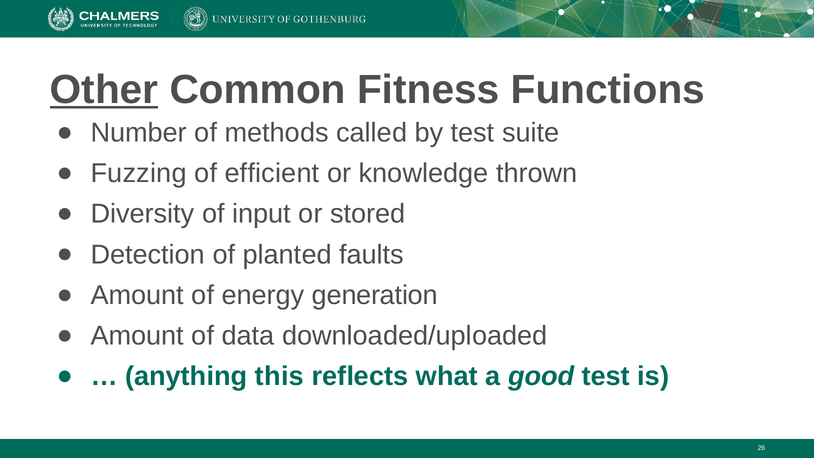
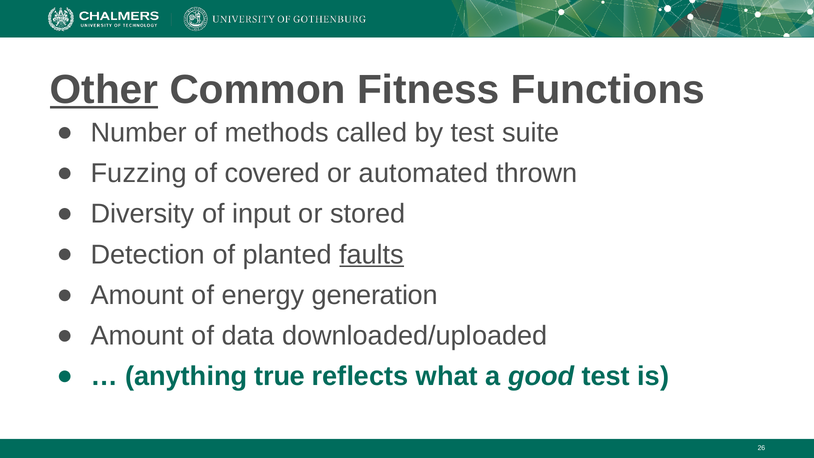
efficient: efficient -> covered
knowledge: knowledge -> automated
faults underline: none -> present
this: this -> true
